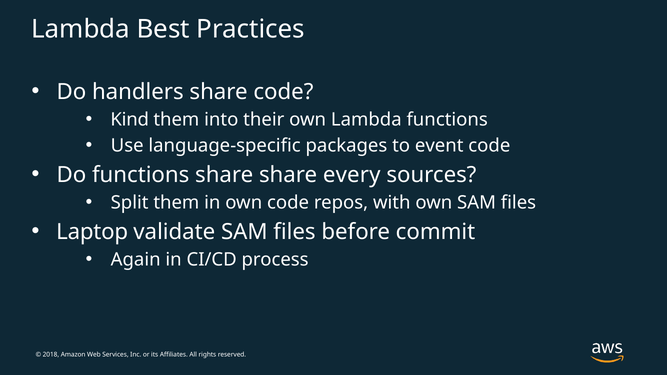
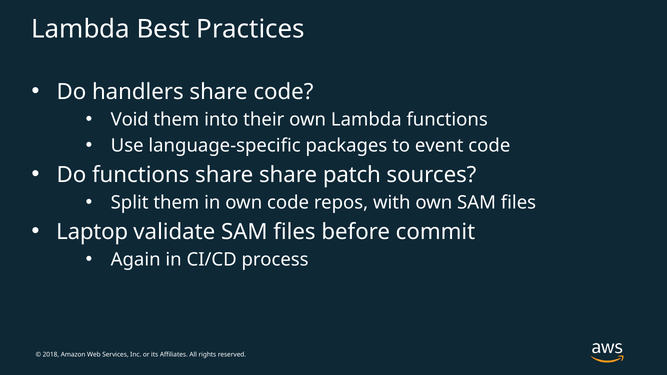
Kind: Kind -> Void
every: every -> patch
